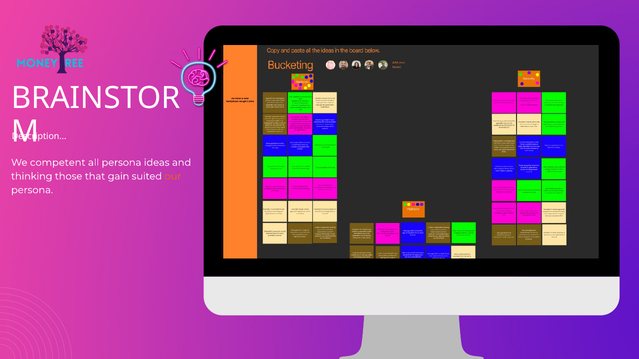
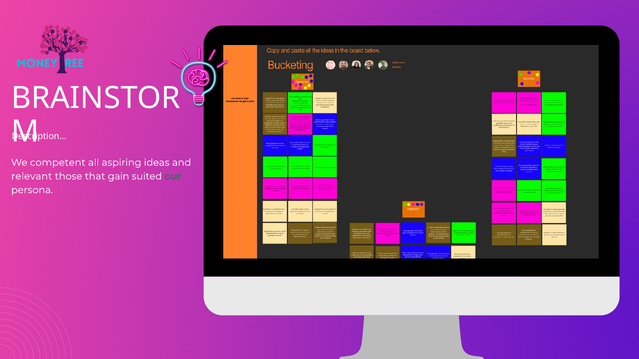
all persona: persona -> aspiring
thinking: thinking -> relevant
our colour: orange -> green
